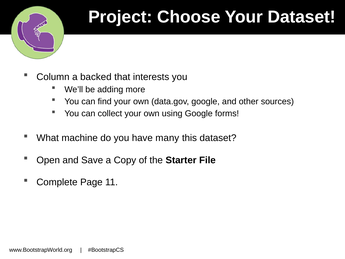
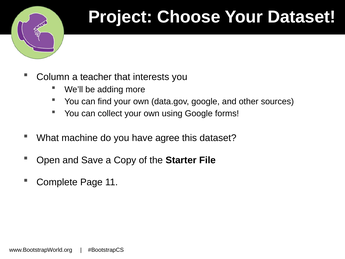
backed: backed -> teacher
many: many -> agree
